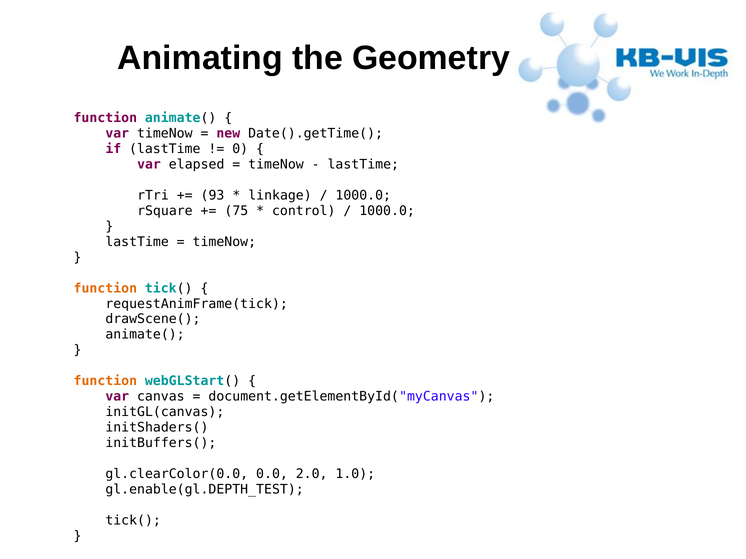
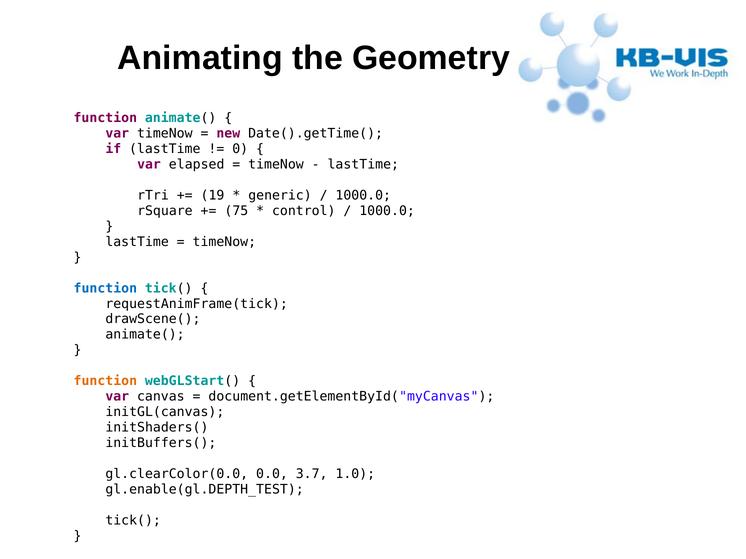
93: 93 -> 19
linkage: linkage -> generic
function at (105, 288) colour: orange -> blue
2.0: 2.0 -> 3.7
